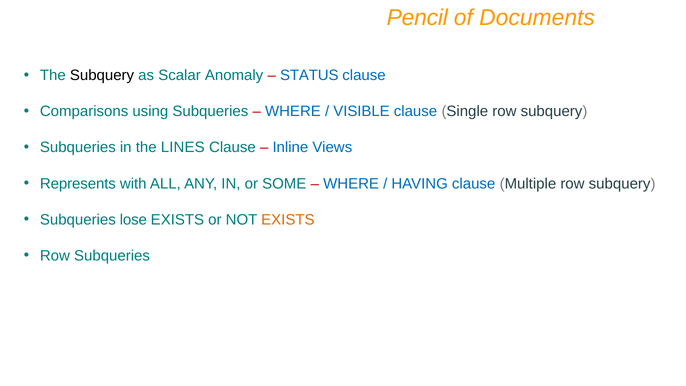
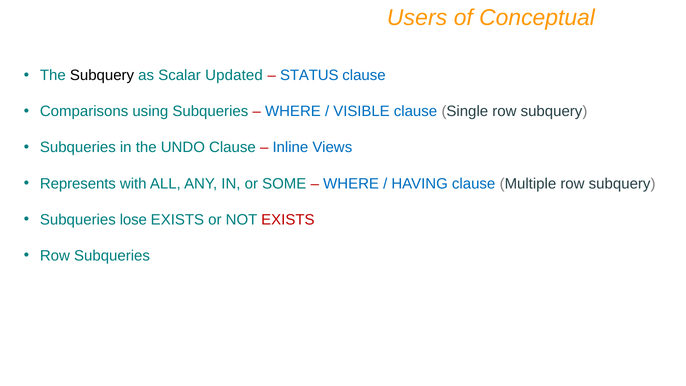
Pencil: Pencil -> Users
Documents: Documents -> Conceptual
Anomaly: Anomaly -> Updated
LINES: LINES -> UNDO
EXISTS at (288, 220) colour: orange -> red
